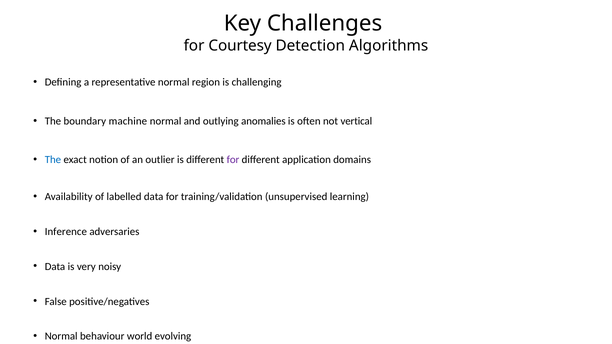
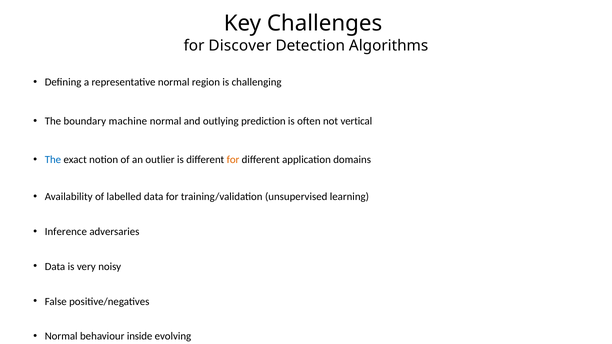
Courtesy: Courtesy -> Discover
anomalies: anomalies -> prediction
for at (233, 160) colour: purple -> orange
world: world -> inside
